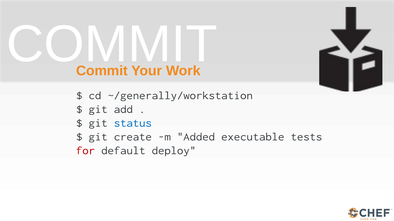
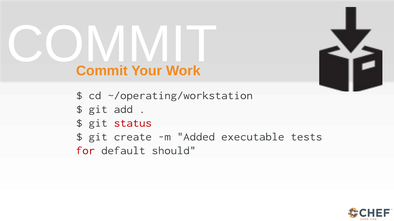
~/generally/workstation: ~/generally/workstation -> ~/operating/workstation
status colour: blue -> red
deploy: deploy -> should
